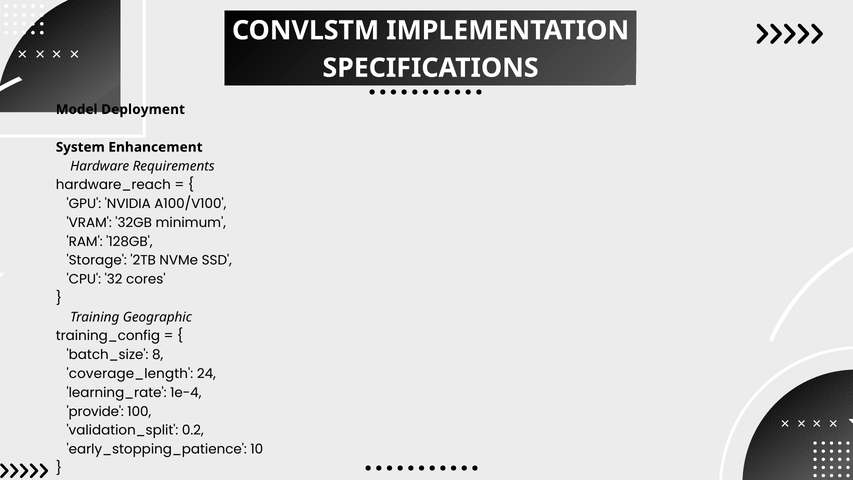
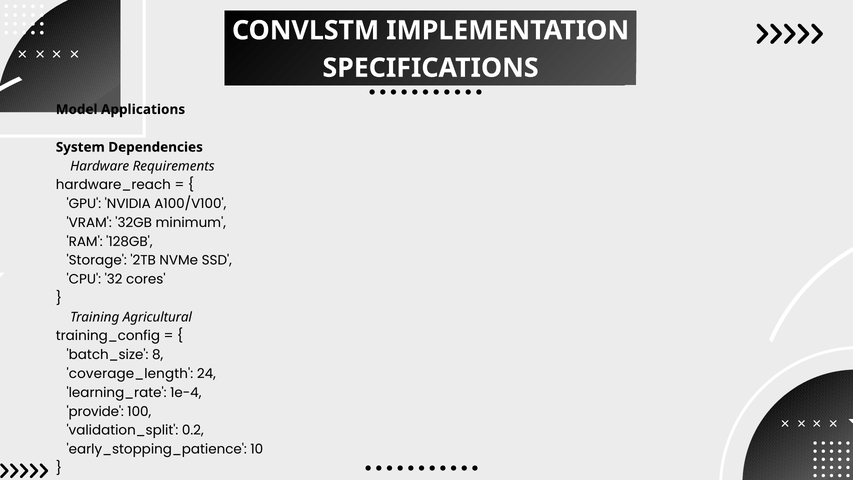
Deployment: Deployment -> Applications
Enhancement: Enhancement -> Dependencies
Geographic: Geographic -> Agricultural
